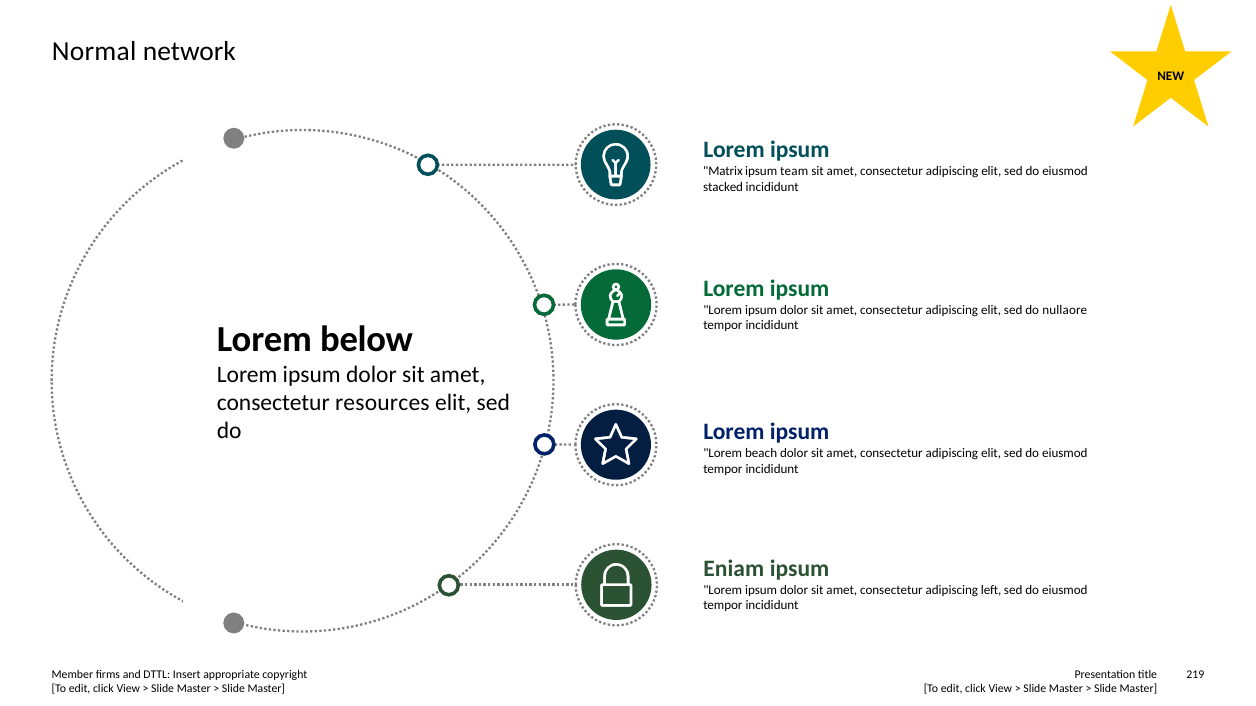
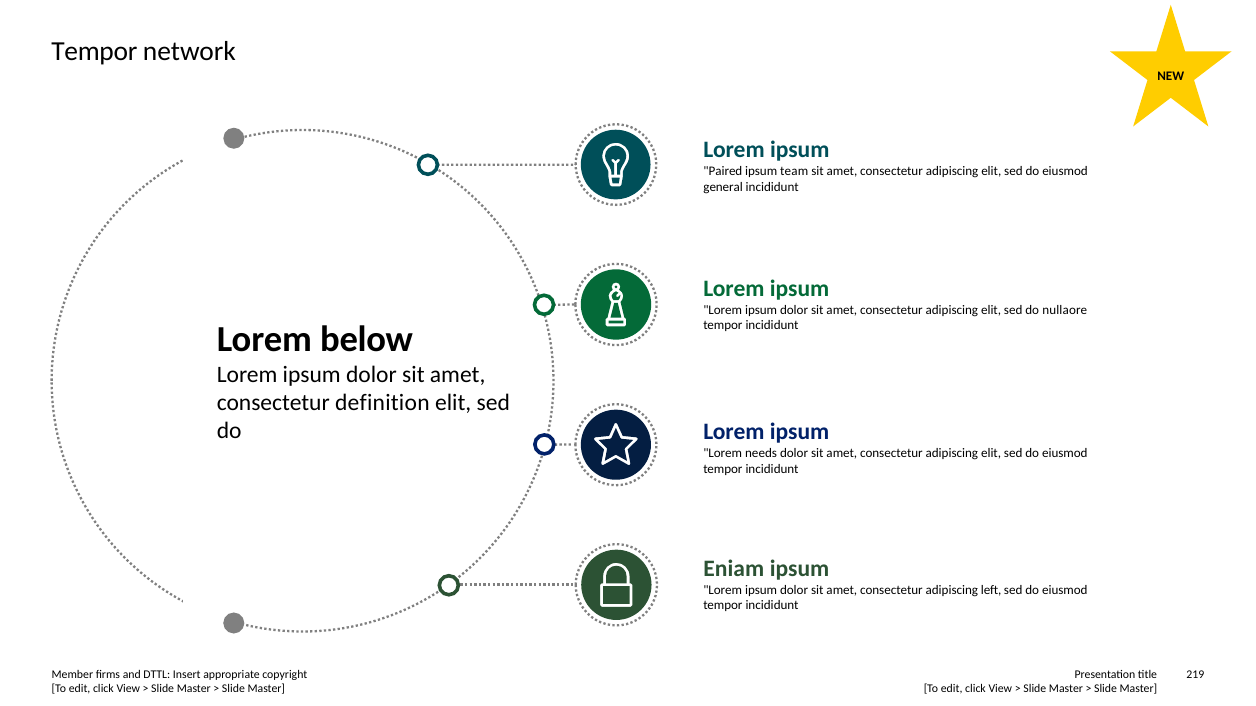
Normal at (94, 51): Normal -> Tempor
Matrix: Matrix -> Paired
stacked: stacked -> general
resources: resources -> definition
beach: beach -> needs
